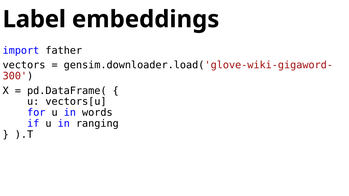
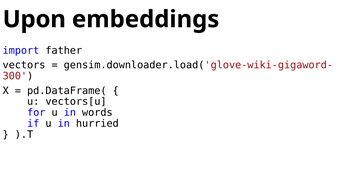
Label: Label -> Upon
ranging: ranging -> hurried
